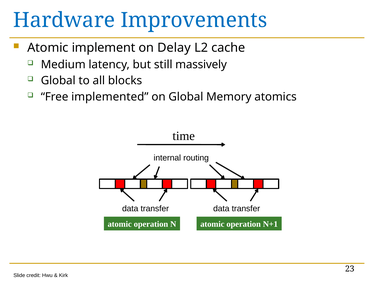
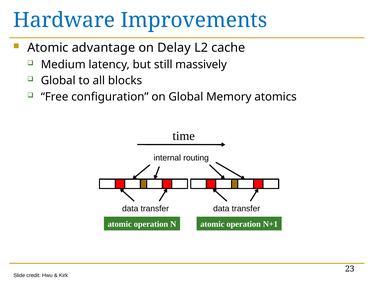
implement: implement -> advantage
implemented: implemented -> configuration
